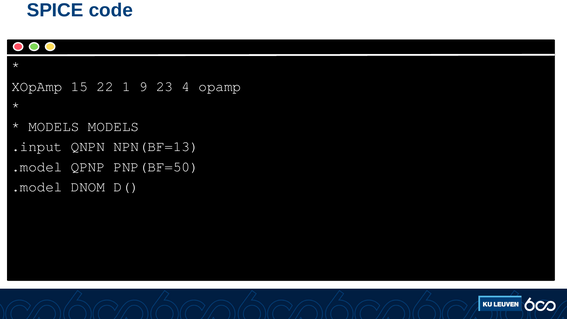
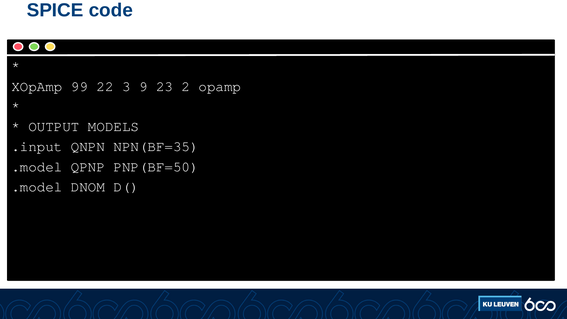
15: 15 -> 99
1: 1 -> 3
4: 4 -> 2
MODELS at (54, 127): MODELS -> OUTPUT
NPN(BF=13: NPN(BF=13 -> NPN(BF=35
